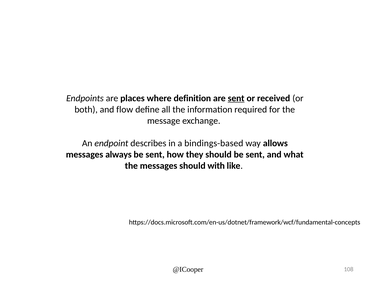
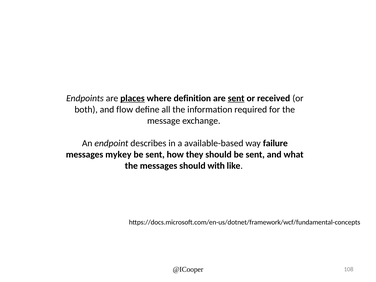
places underline: none -> present
bindings-based: bindings-based -> available-based
allows: allows -> failure
always: always -> mykey
